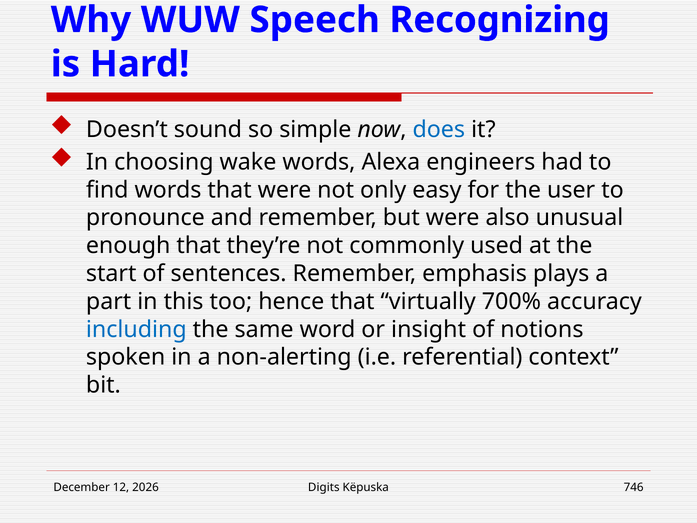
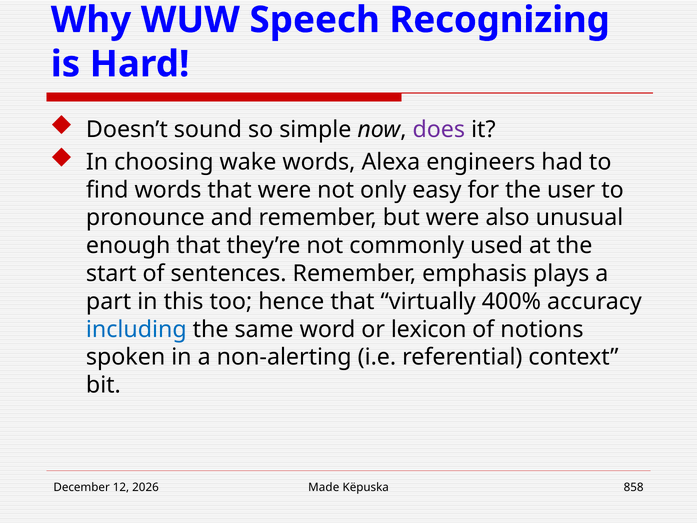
does colour: blue -> purple
700%: 700% -> 400%
insight: insight -> lexicon
Digits: Digits -> Made
746: 746 -> 858
